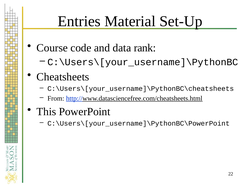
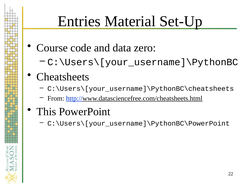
rank: rank -> zero
